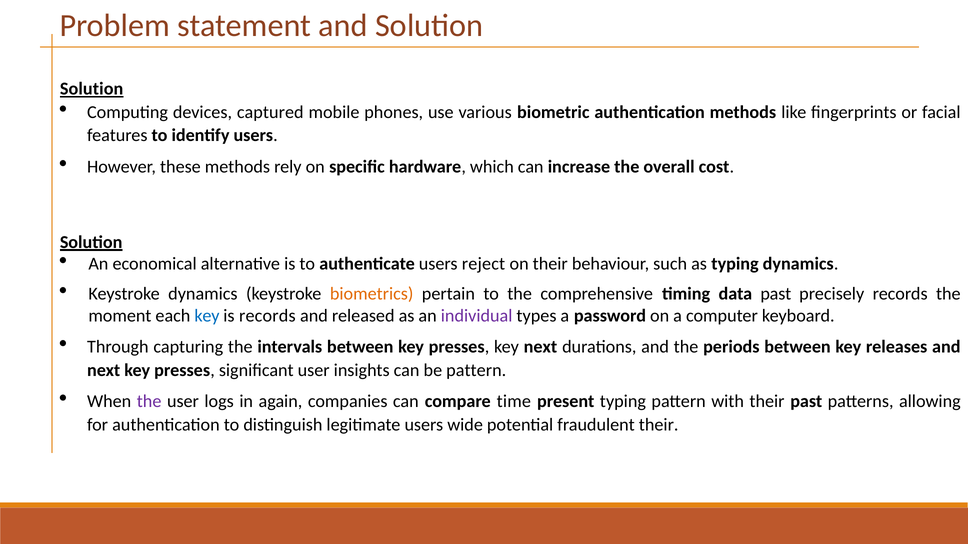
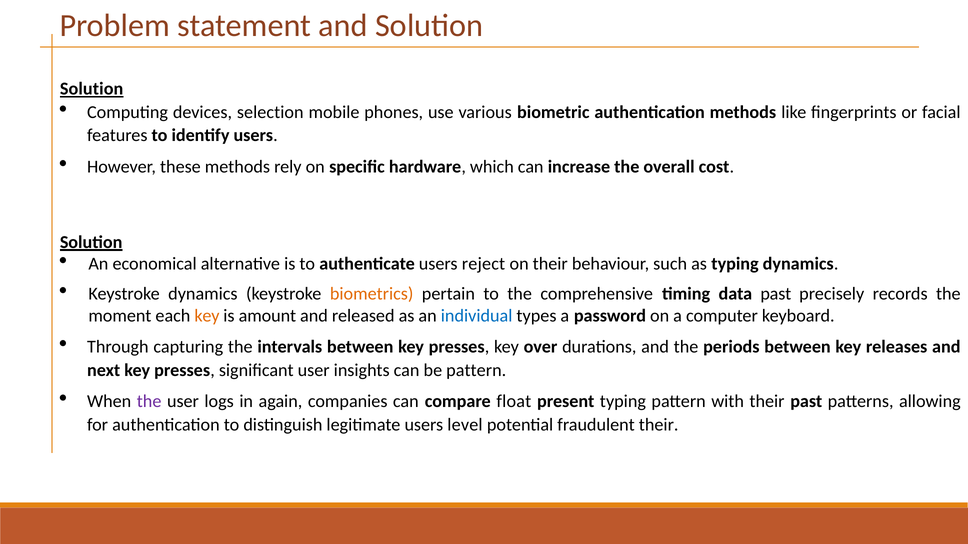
captured: captured -> selection
key at (207, 316) colour: blue -> orange
is records: records -> amount
individual colour: purple -> blue
key next: next -> over
time: time -> float
wide: wide -> level
